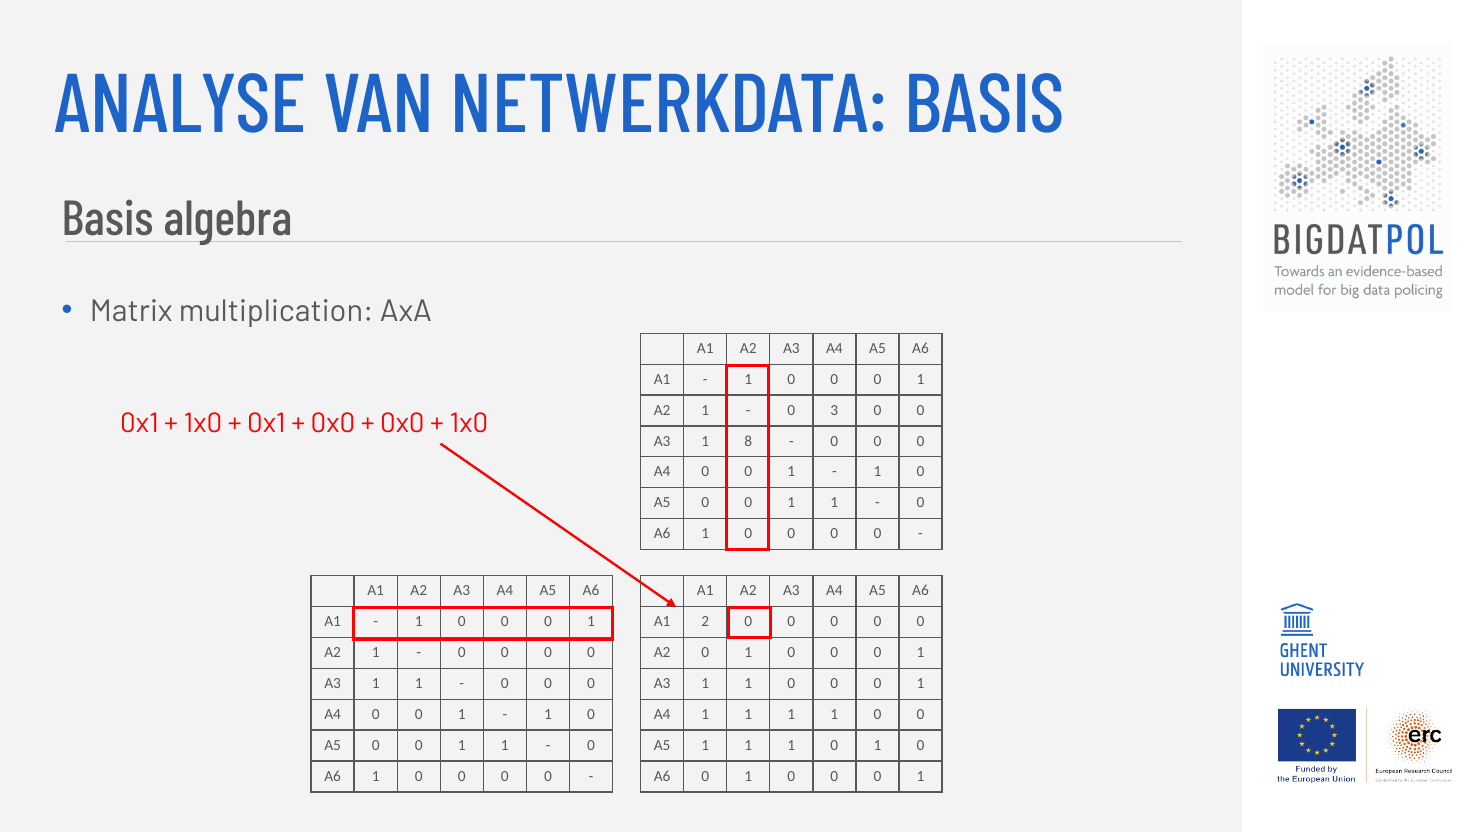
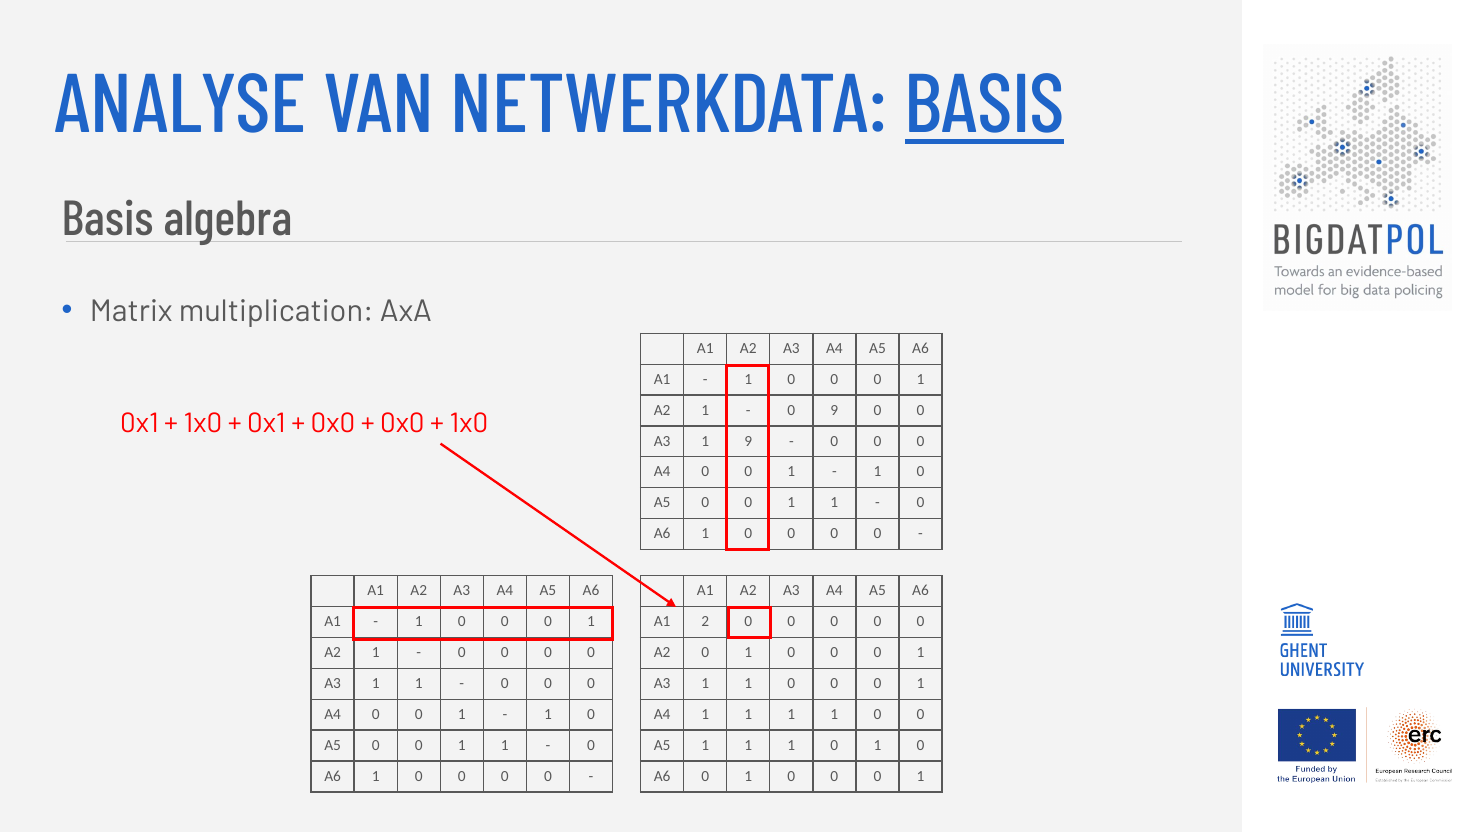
BASIS at (985, 105) underline: none -> present
0 3: 3 -> 9
1 8: 8 -> 9
